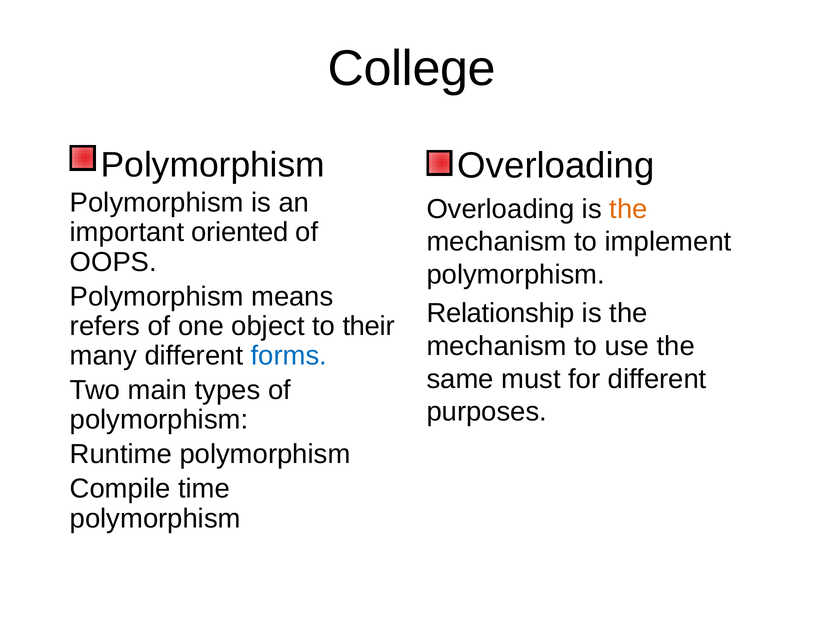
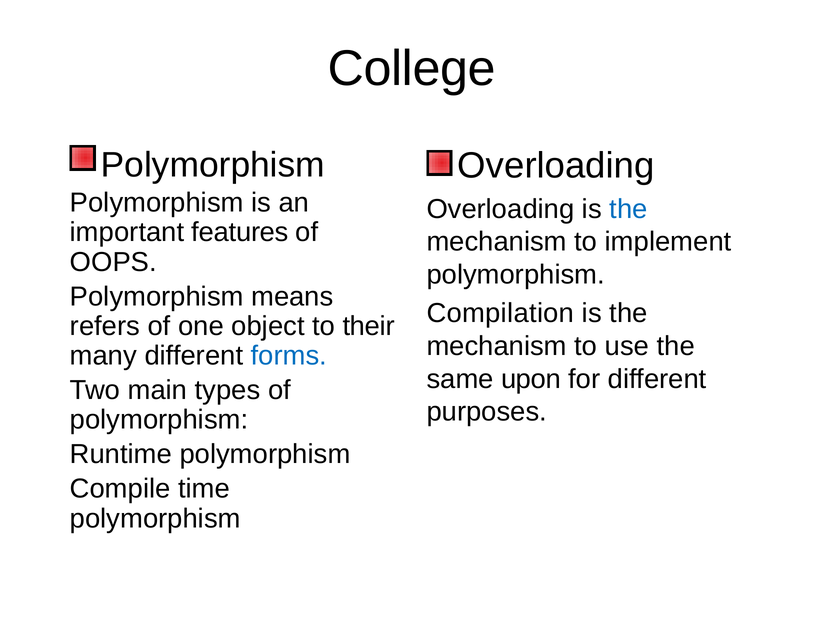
the at (628, 209) colour: orange -> blue
oriented: oriented -> features
Relationship: Relationship -> Compilation
must: must -> upon
